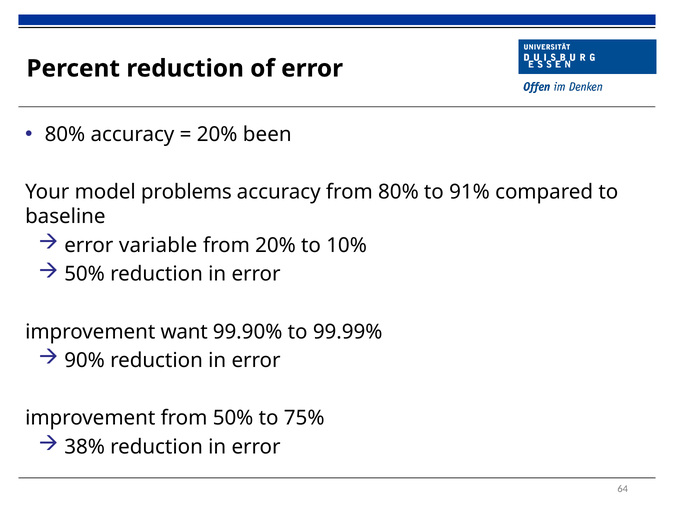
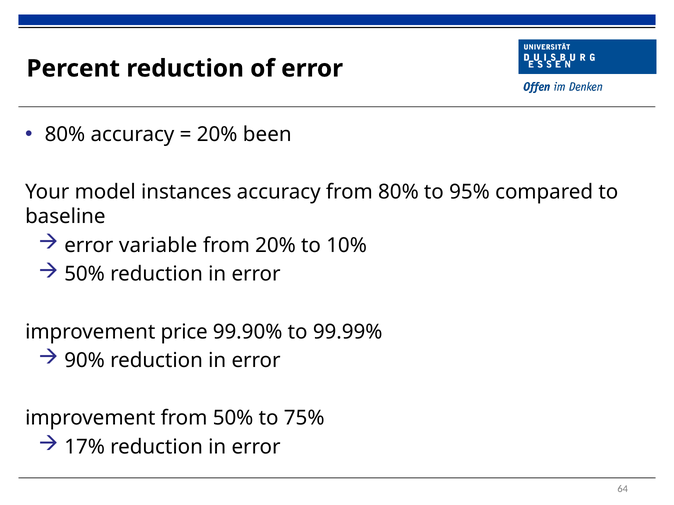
problems: problems -> instances
91%: 91% -> 95%
want: want -> price
38%: 38% -> 17%
